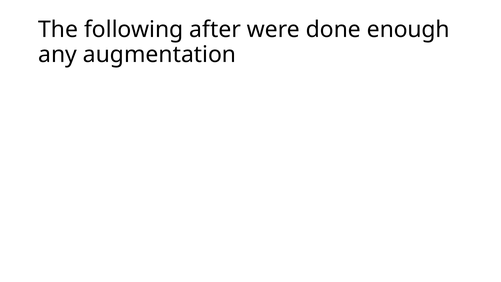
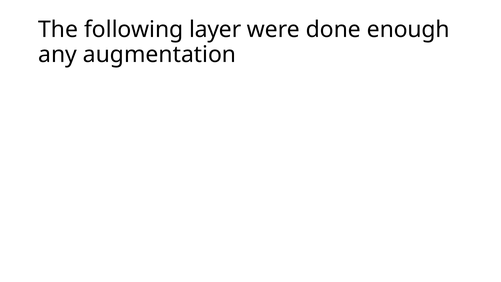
after: after -> layer
